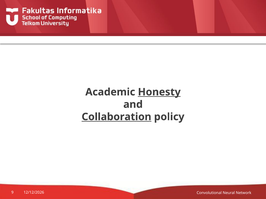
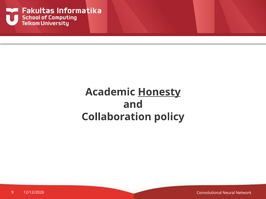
Collaboration underline: present -> none
